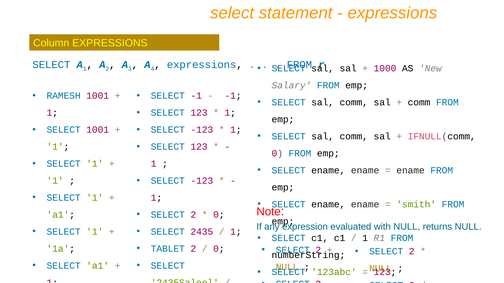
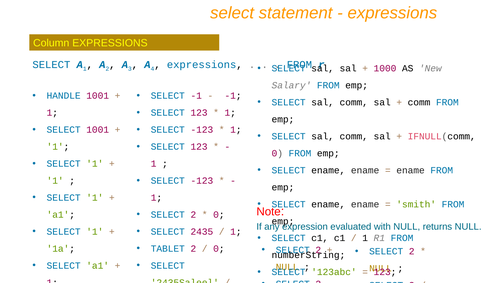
RAMESH: RAMESH -> HANDLE
